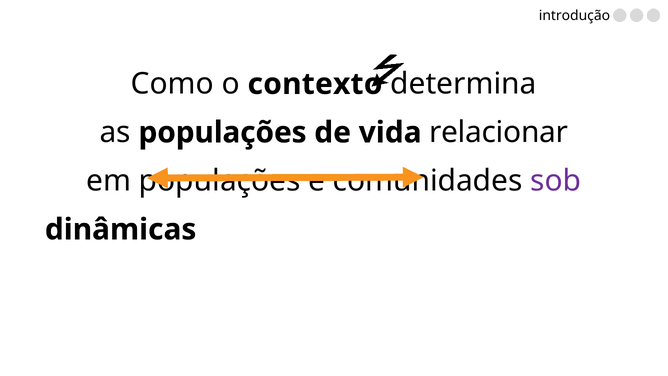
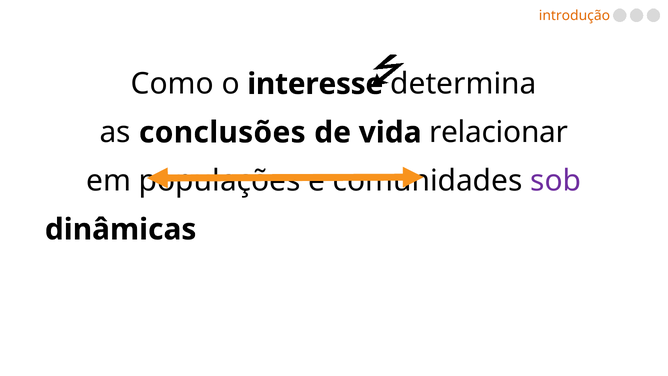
introdução colour: black -> orange
contexto: contexto -> interesse
as populações: populações -> conclusões
